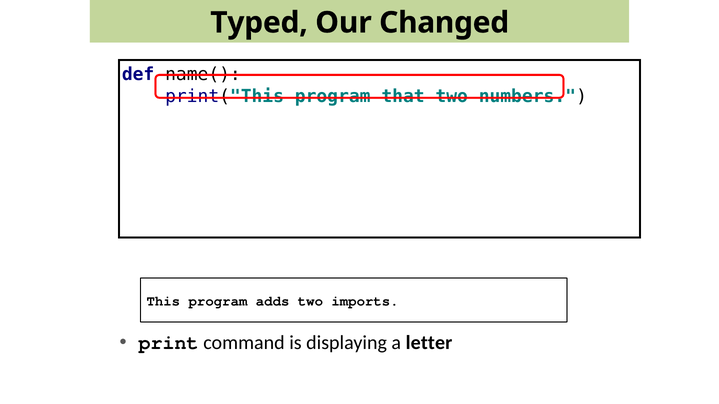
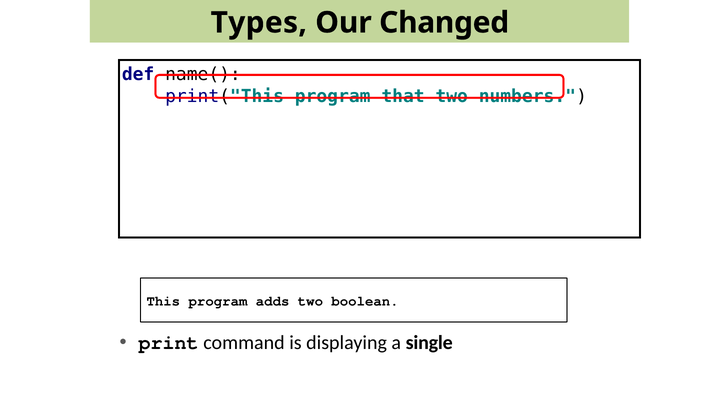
Typed: Typed -> Types
imports: imports -> boolean
letter: letter -> single
